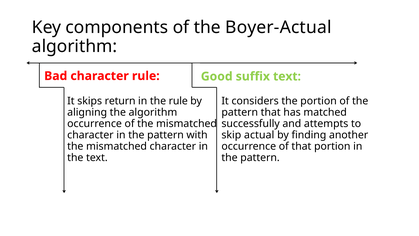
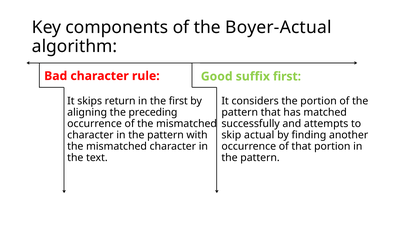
suffix text: text -> first
the rule: rule -> first
the algorithm: algorithm -> preceding
